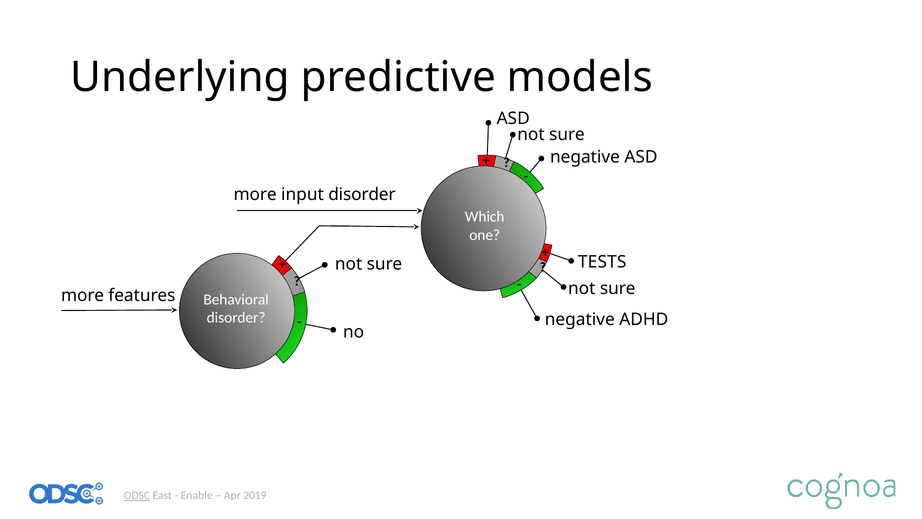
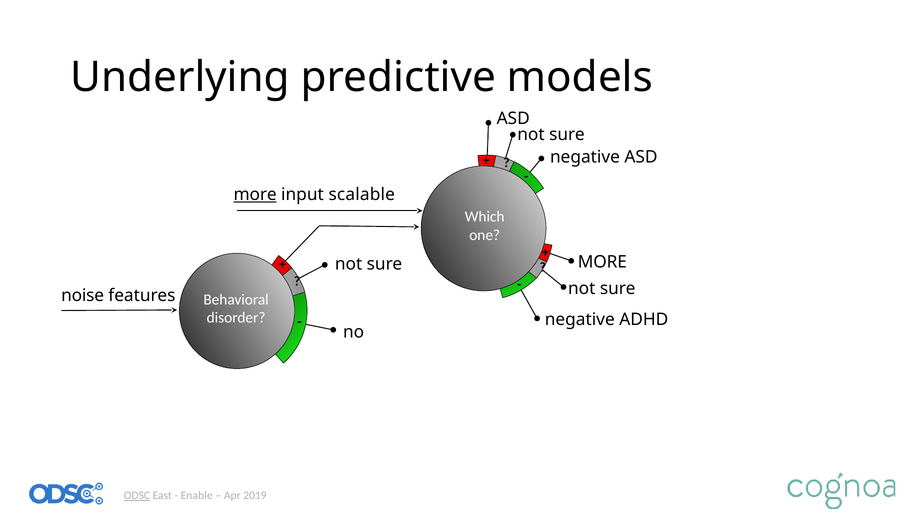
more at (255, 195) underline: none -> present
input disorder: disorder -> scalable
TESTS at (602, 262): TESTS -> MORE
more at (83, 295): more -> noise
